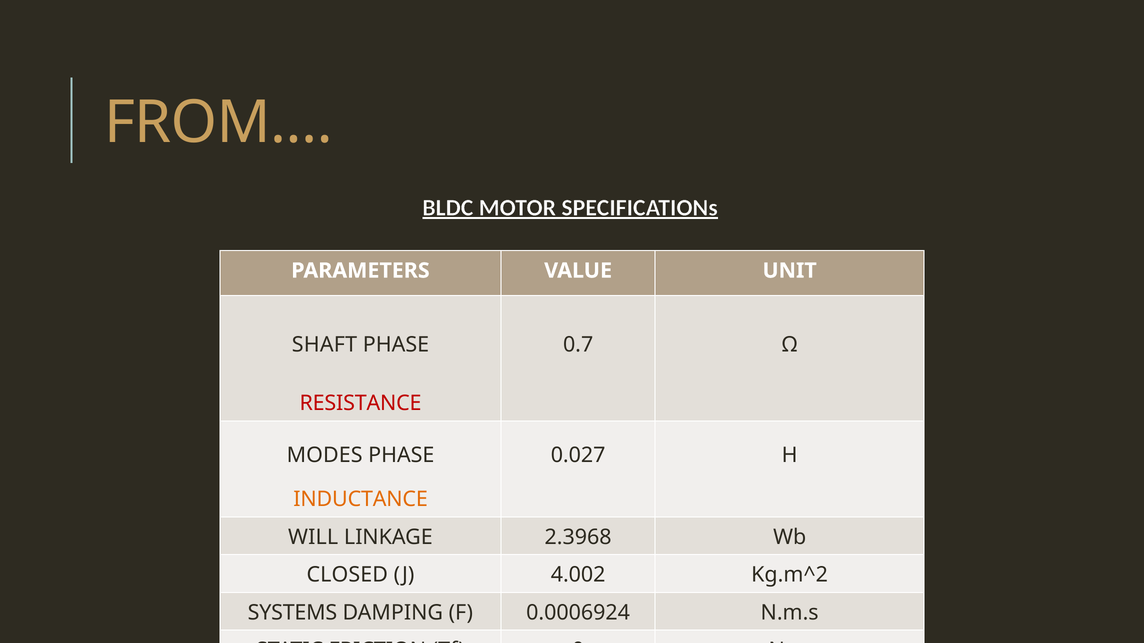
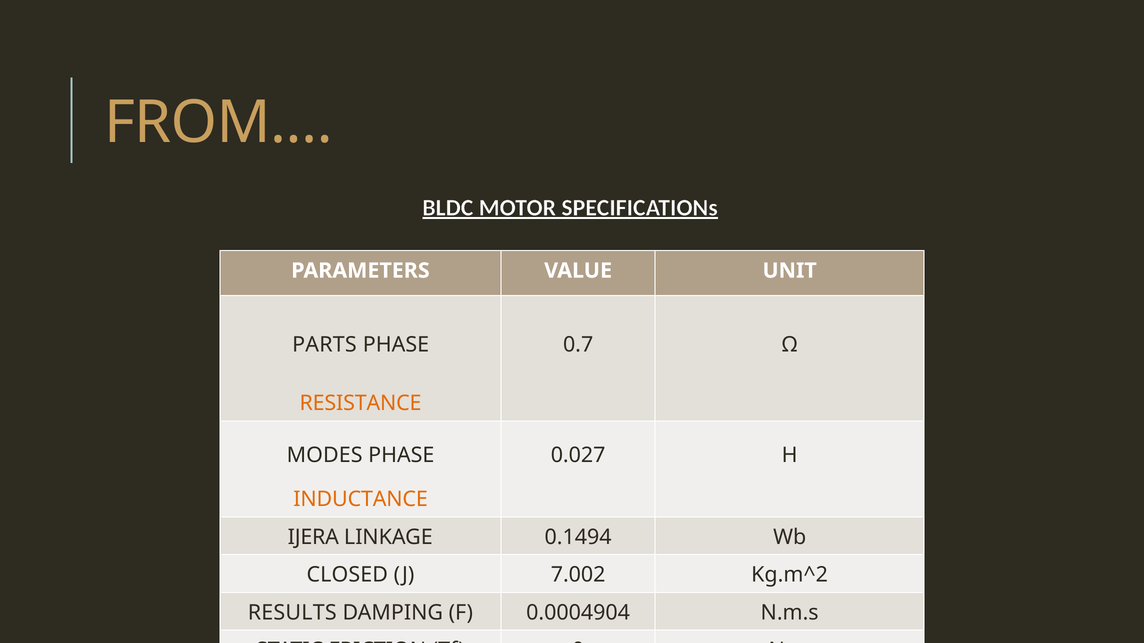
SHAFT: SHAFT -> PARTS
RESISTANCE colour: red -> orange
WILL: WILL -> IJERA
2.3968: 2.3968 -> 0.1494
4.002: 4.002 -> 7.002
SYSTEMS: SYSTEMS -> RESULTS
0.0006924: 0.0006924 -> 0.0004904
